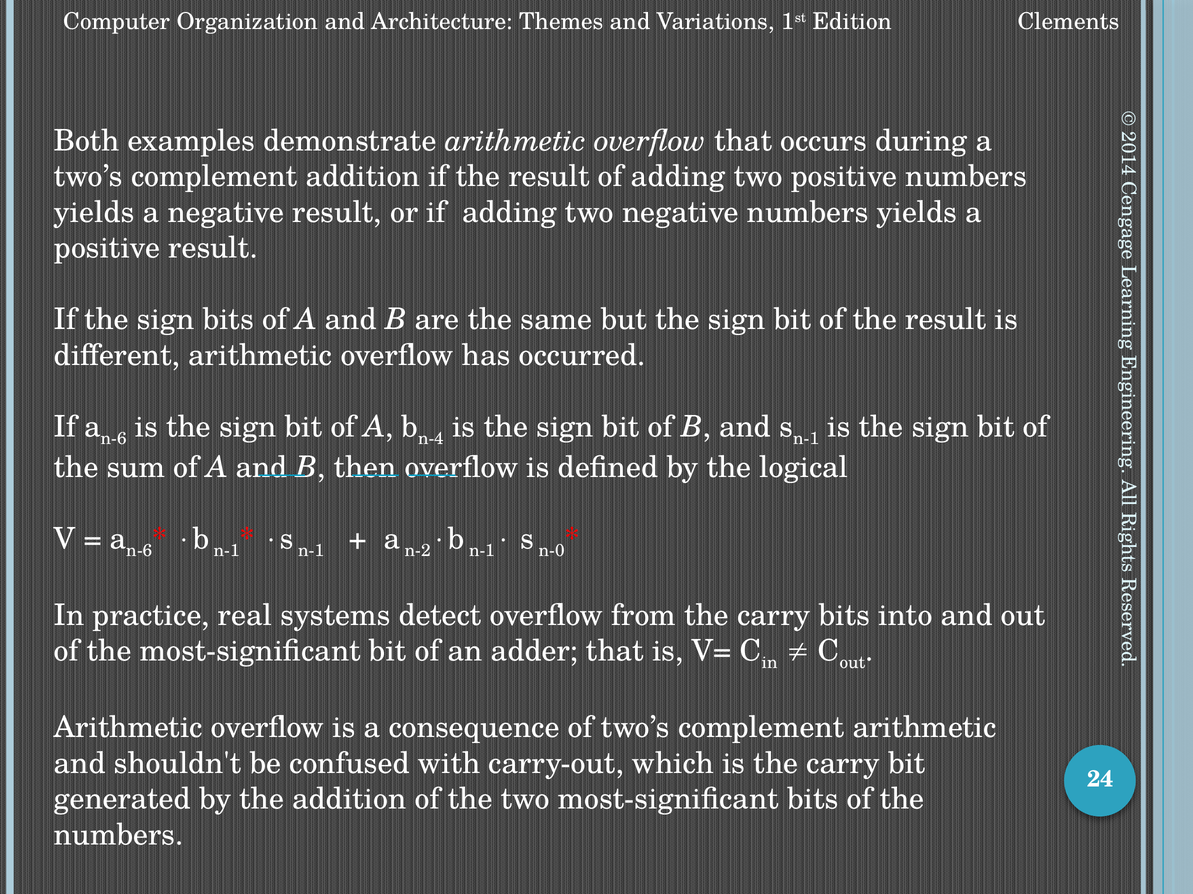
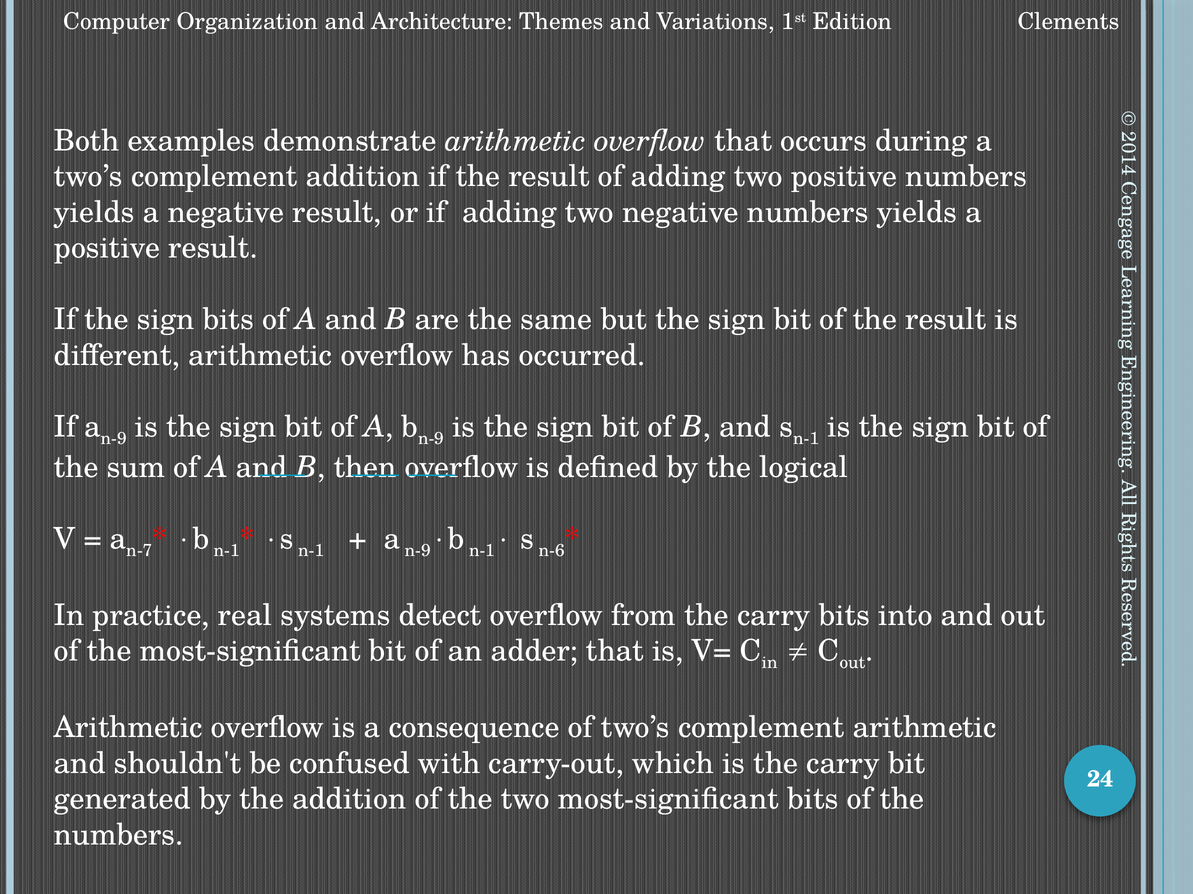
If a n-6: n-6 -> n-9
b n-4: n-4 -> n-9
n-6 at (139, 551): n-6 -> n-7
n-2 at (418, 551): n-2 -> n-9
n-0: n-0 -> n-6
